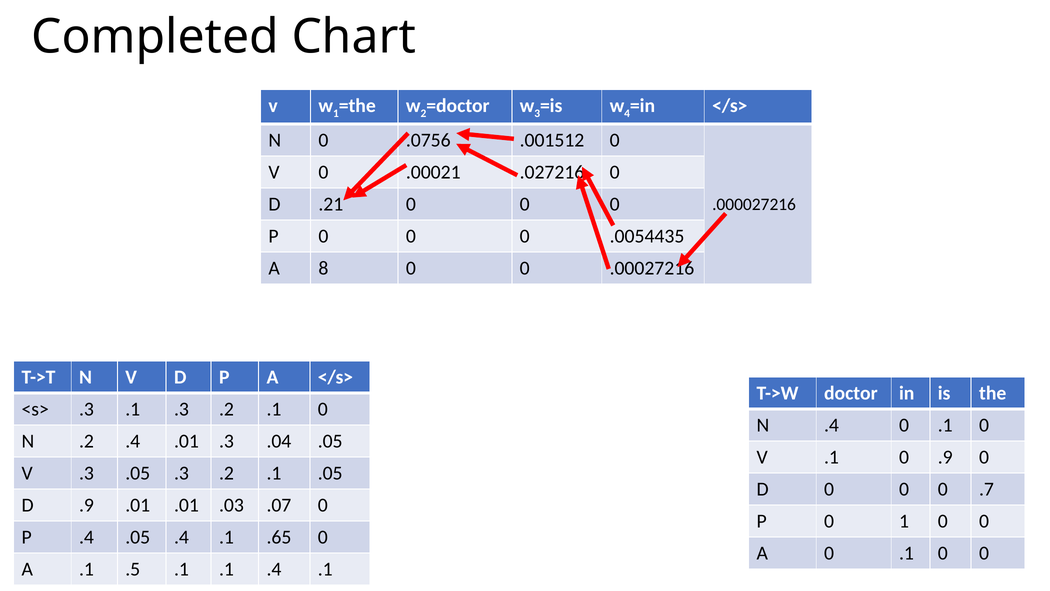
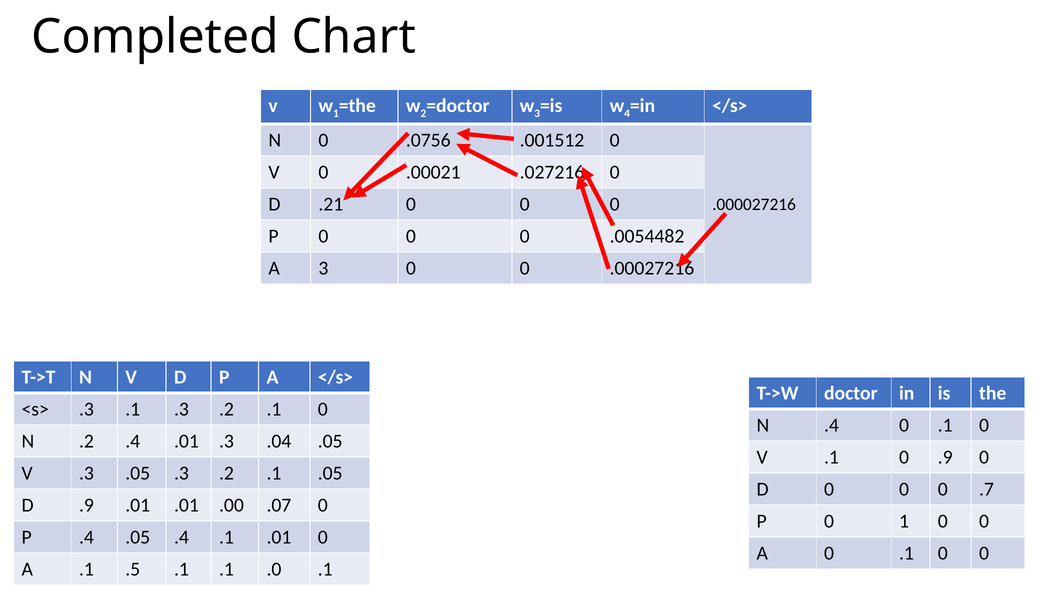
.0054435: .0054435 -> .0054482
A 8: 8 -> 3
.03: .03 -> .00
.1 .65: .65 -> .01
.1 .4: .4 -> .0
